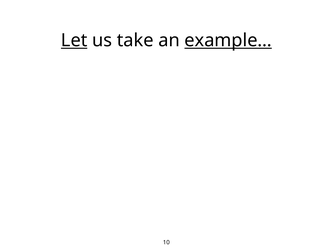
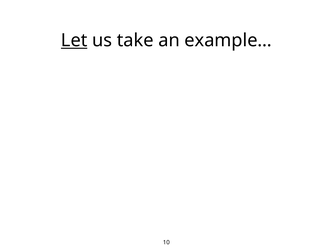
example… underline: present -> none
